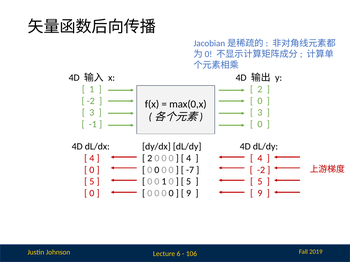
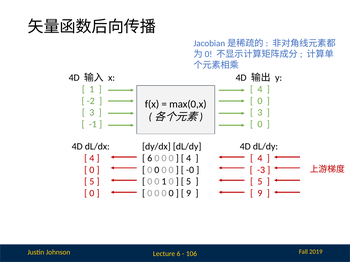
2 at (260, 89): 2 -> 4
2 at (150, 158): 2 -> 6
-7: -7 -> -0
-2 at (261, 170): -2 -> -3
